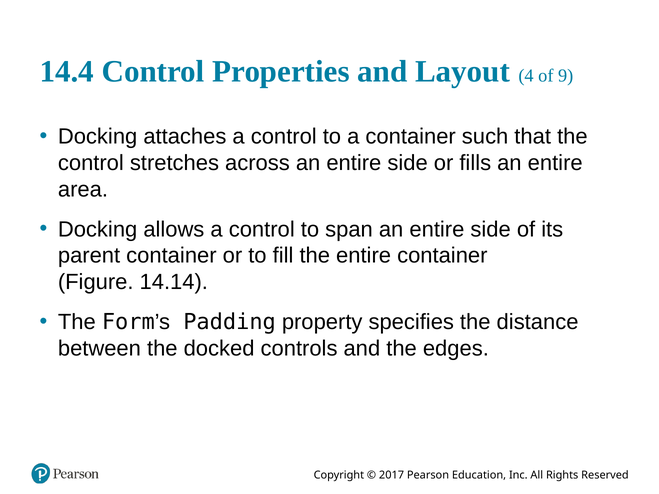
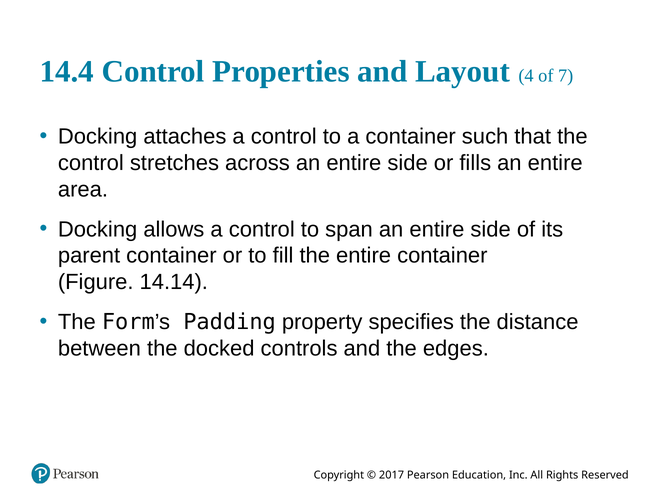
9: 9 -> 7
